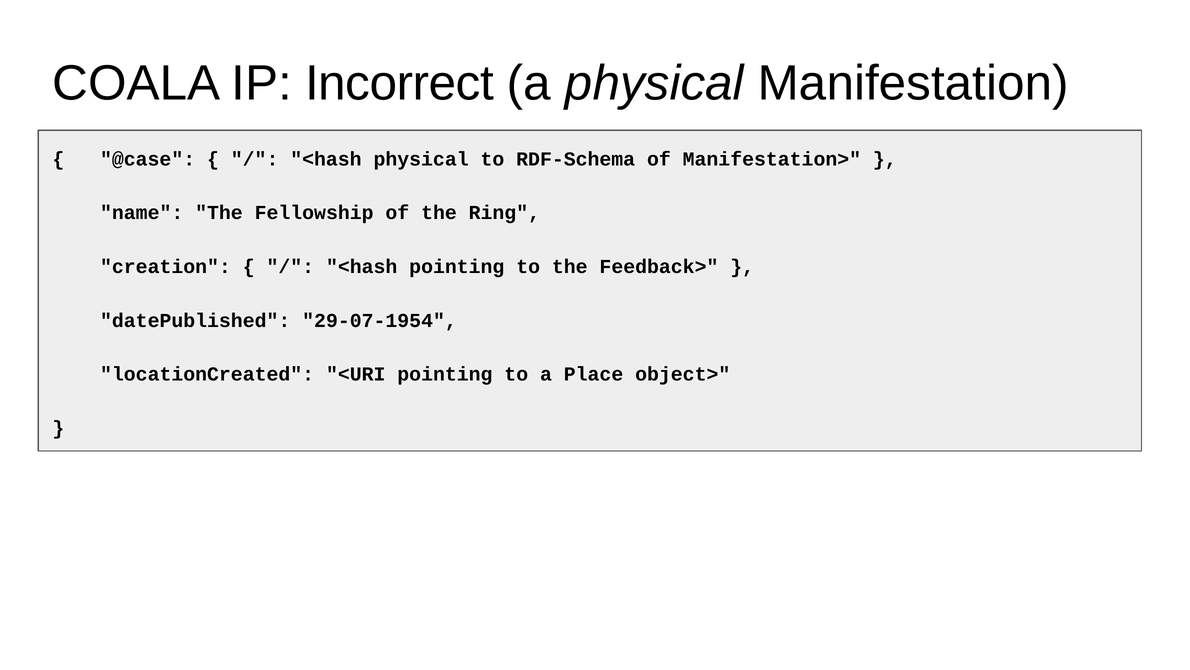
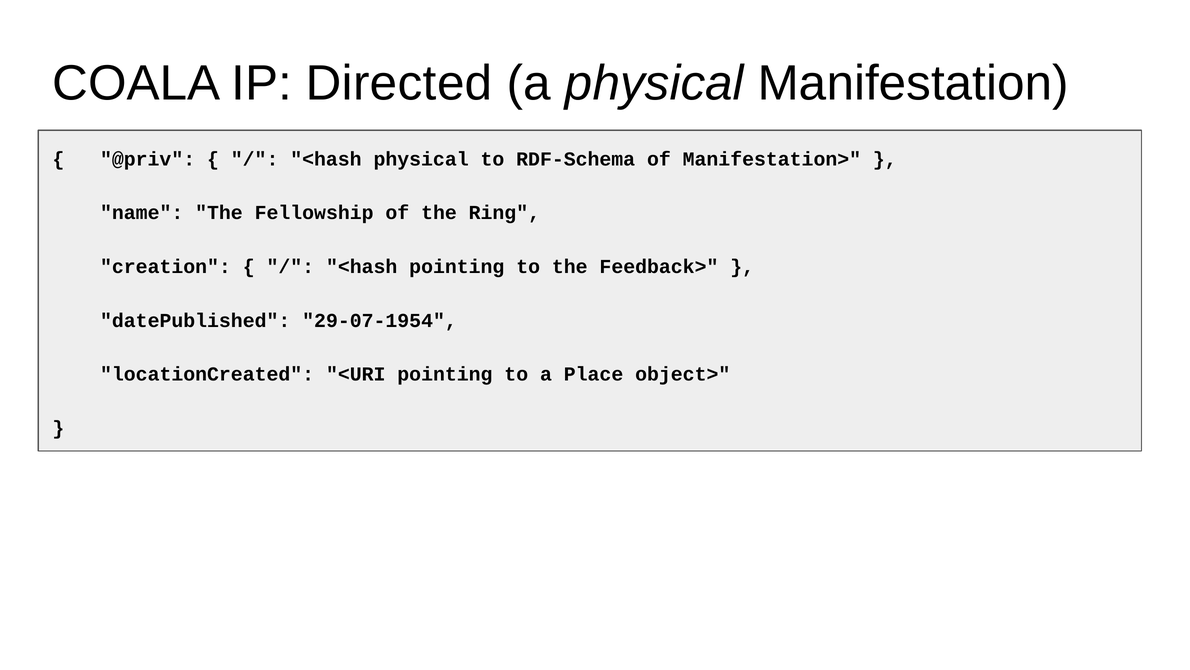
Incorrect: Incorrect -> Directed
@case: @case -> @priv
